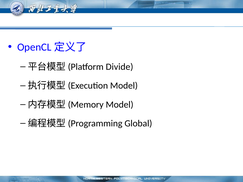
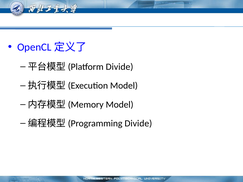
Global at (138, 124): Global -> Divide
